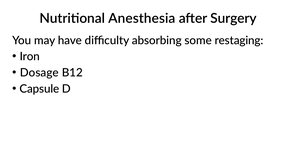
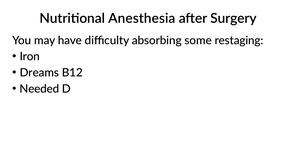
Dosage: Dosage -> Dreams
Capsule: Capsule -> Needed
